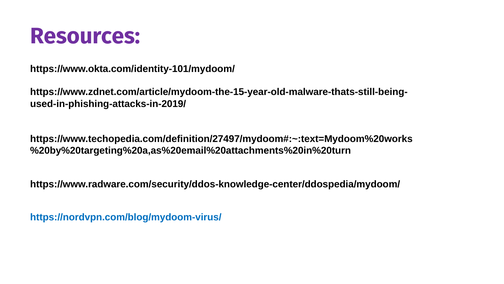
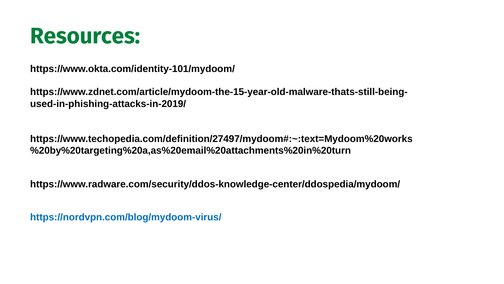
Resources colour: purple -> green
